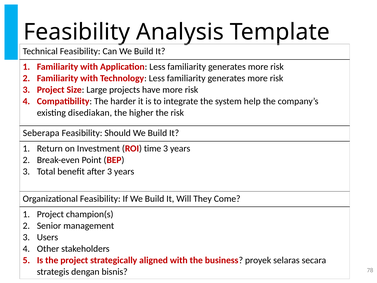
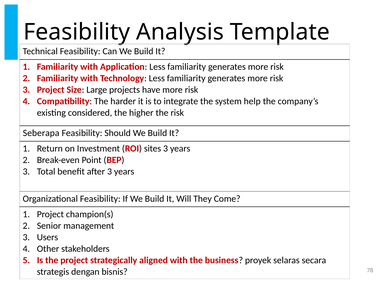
disediakan: disediakan -> considered
time: time -> sites
